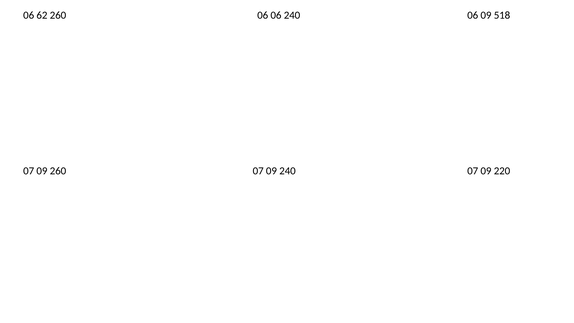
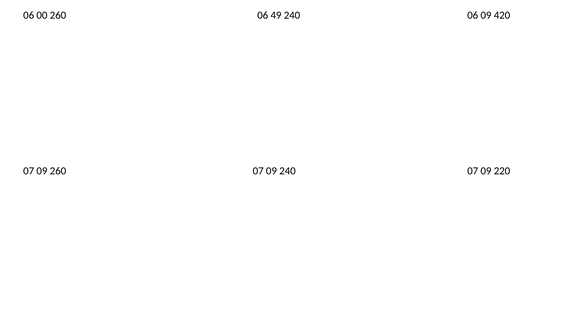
62: 62 -> 00
06 06: 06 -> 49
518: 518 -> 420
